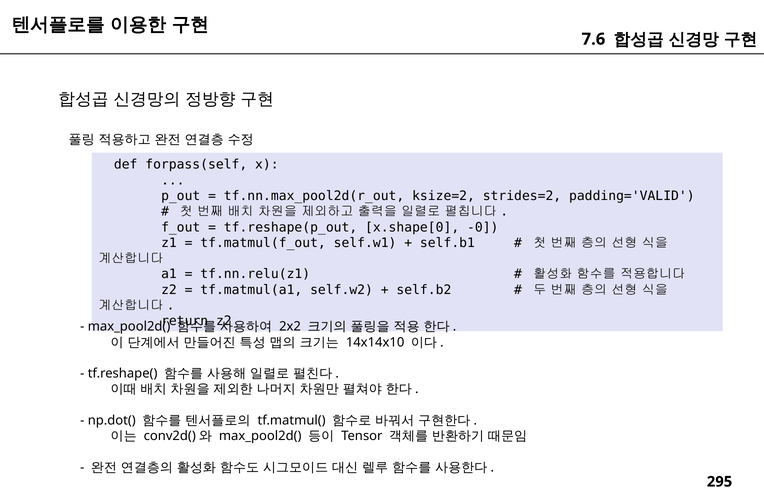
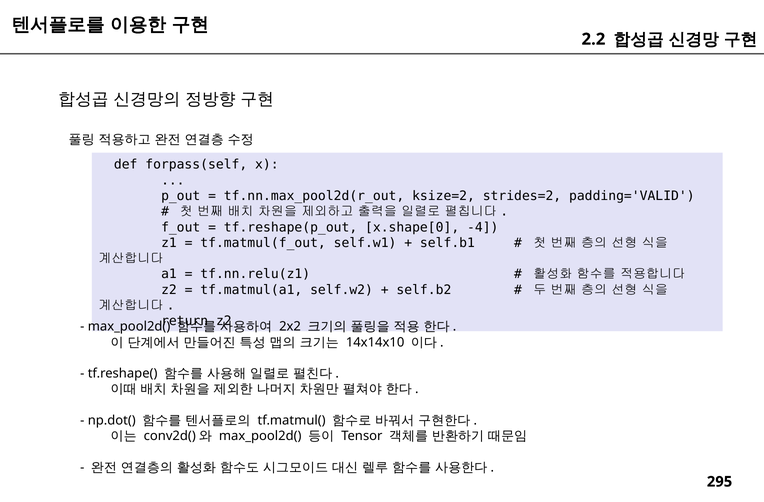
7.6: 7.6 -> 2.2
-0: -0 -> -4
